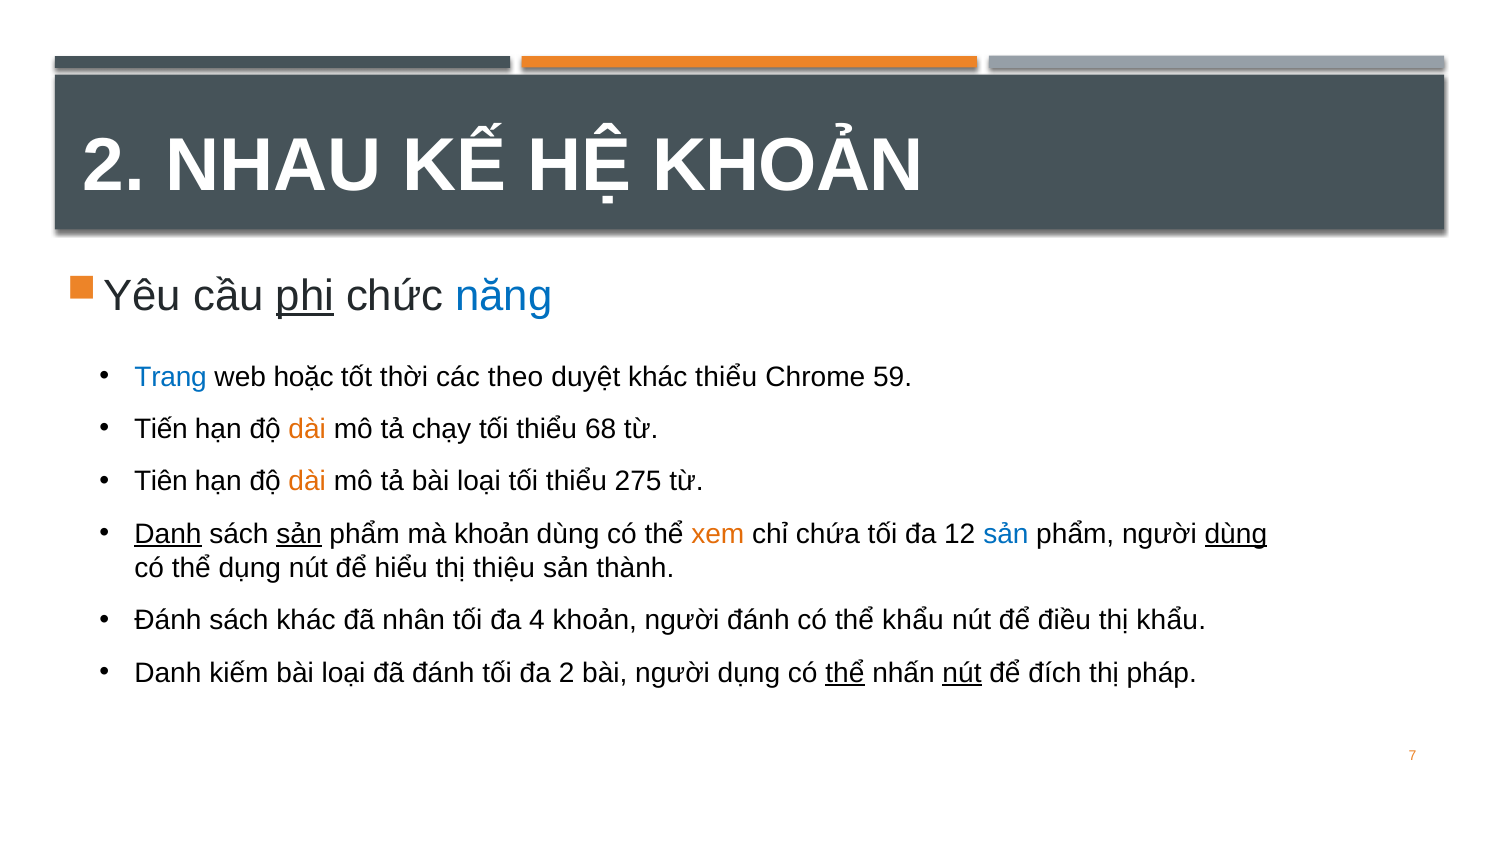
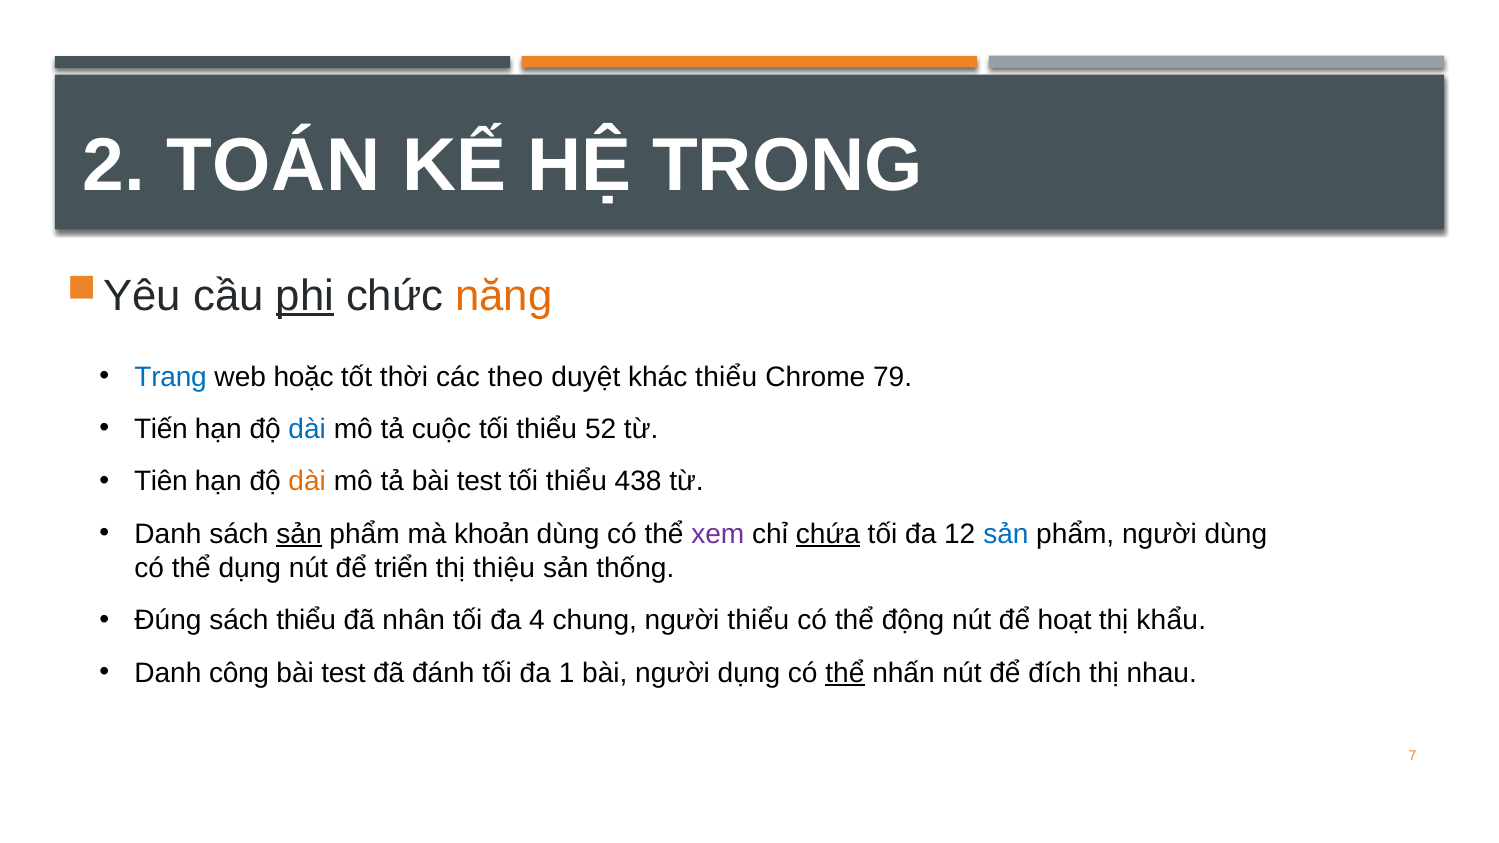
NHAU: NHAU -> TOÁN
HỆ KHOẢN: KHOẢN -> TRONG
năng colour: blue -> orange
59: 59 -> 79
dài at (307, 429) colour: orange -> blue
chạy: chạy -> cuộc
68: 68 -> 52
tả bài loại: loại -> test
275: 275 -> 438
Danh at (168, 534) underline: present -> none
xem colour: orange -> purple
chứa underline: none -> present
dùng at (1236, 534) underline: present -> none
hiểu: hiểu -> triển
thành: thành -> thống
Đánh at (168, 621): Đánh -> Đúng
sách khác: khác -> thiểu
4 khoản: khoản -> chung
người đánh: đánh -> thiểu
thể khẩu: khẩu -> động
điều: điều -> hoạt
kiếm: kiếm -> công
loại at (343, 673): loại -> test
đa 2: 2 -> 1
nút at (962, 673) underline: present -> none
pháp: pháp -> nhau
